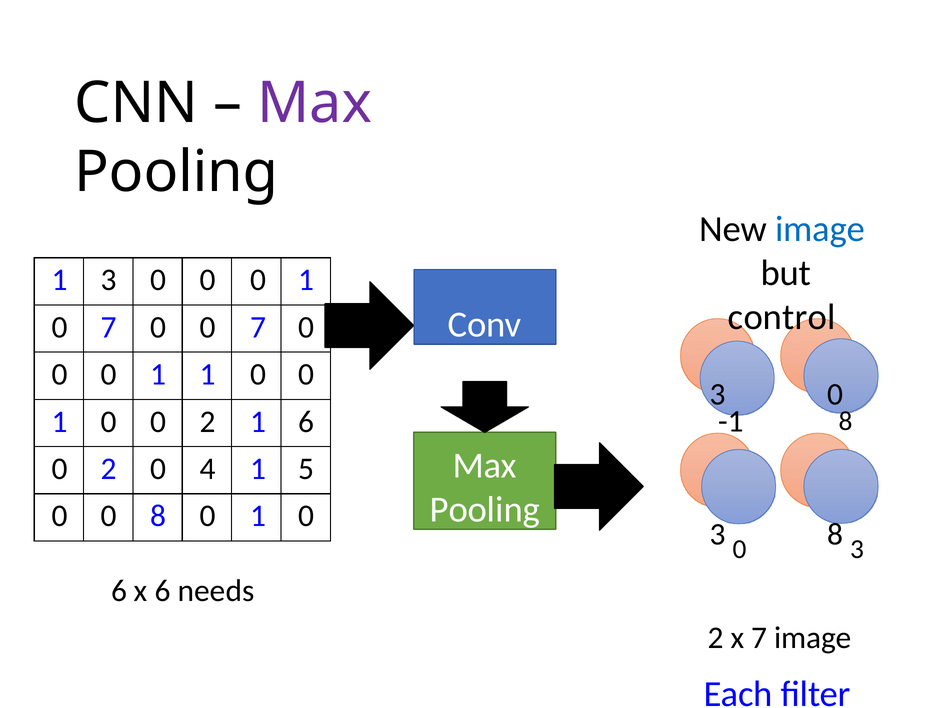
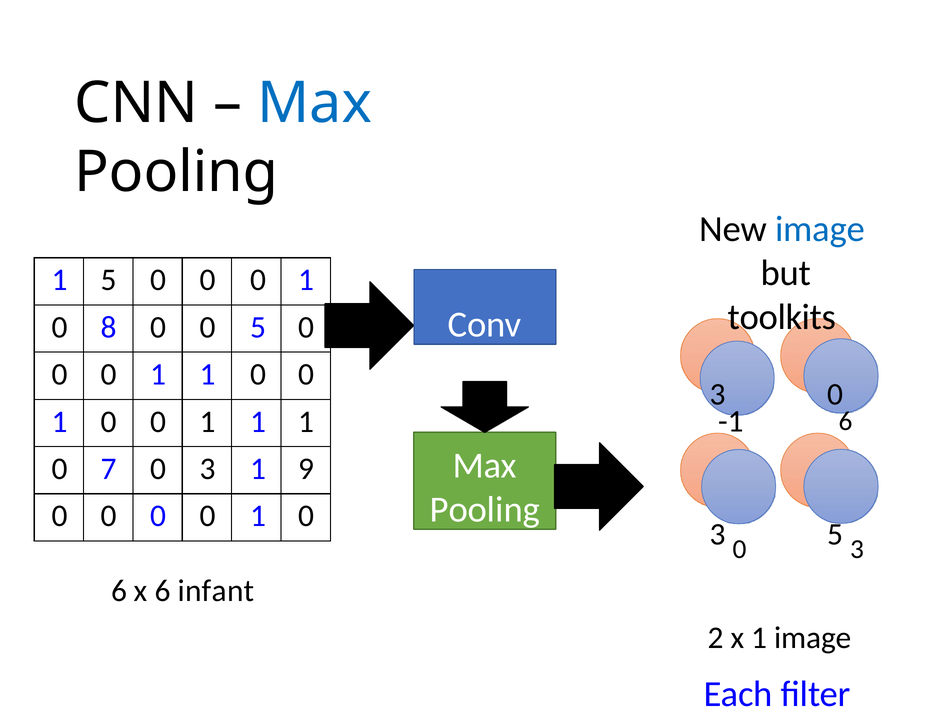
Max at (315, 103) colour: purple -> blue
1 3: 3 -> 5
control: control -> toolkits
7 at (109, 327): 7 -> 8
0 0 7: 7 -> 5
-1 8: 8 -> 6
2 at (208, 421): 2 -> 1
6 at (306, 421): 6 -> 1
2 at (109, 468): 2 -> 7
0 4: 4 -> 3
5: 5 -> 9
8 at (158, 516): 8 -> 0
3 0 8: 8 -> 5
needs: needs -> infant
x 7: 7 -> 1
